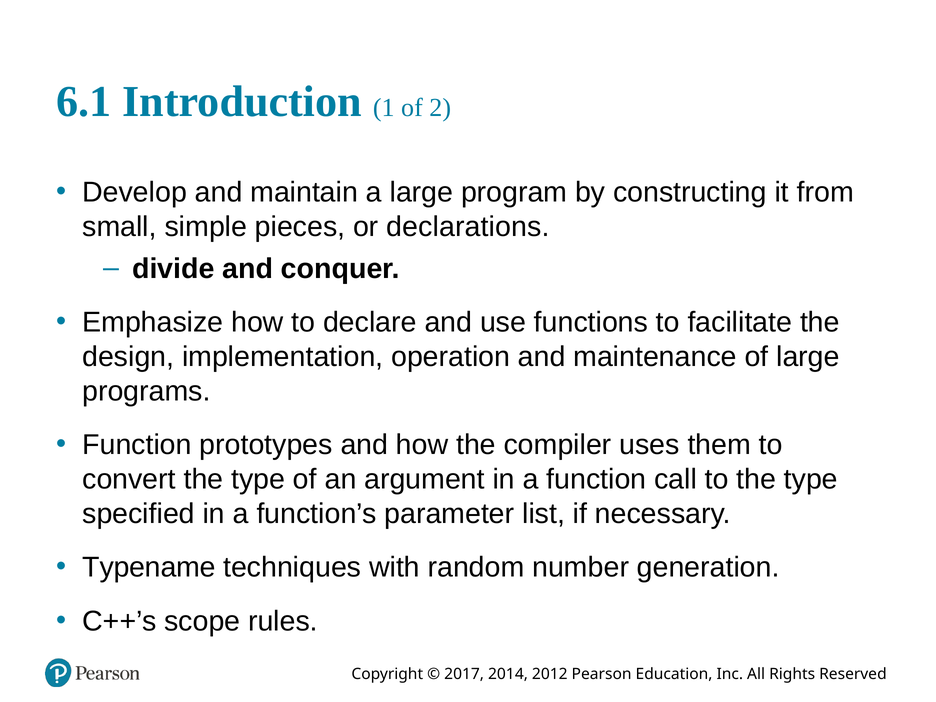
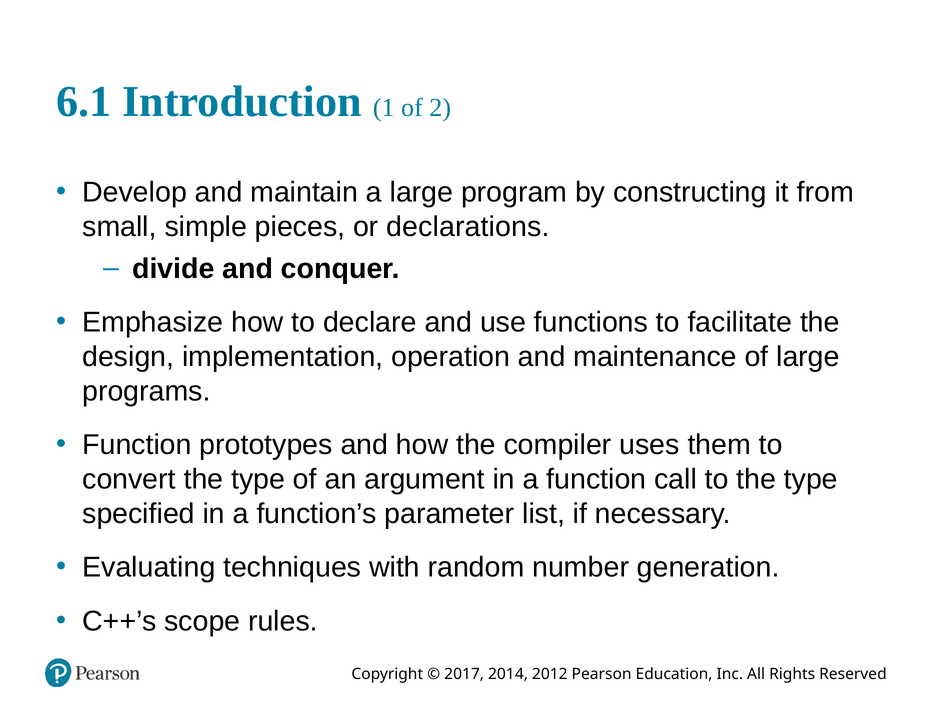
Typename: Typename -> Evaluating
